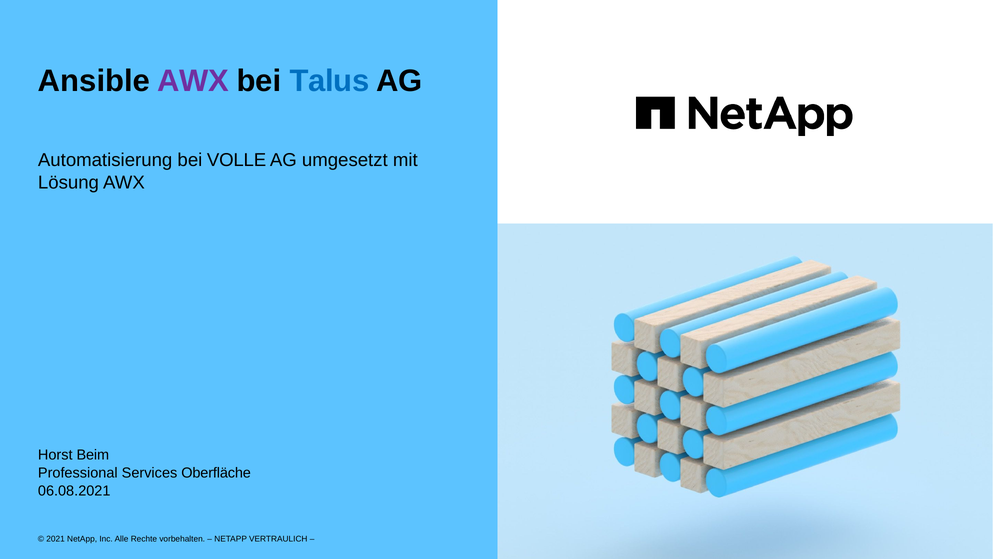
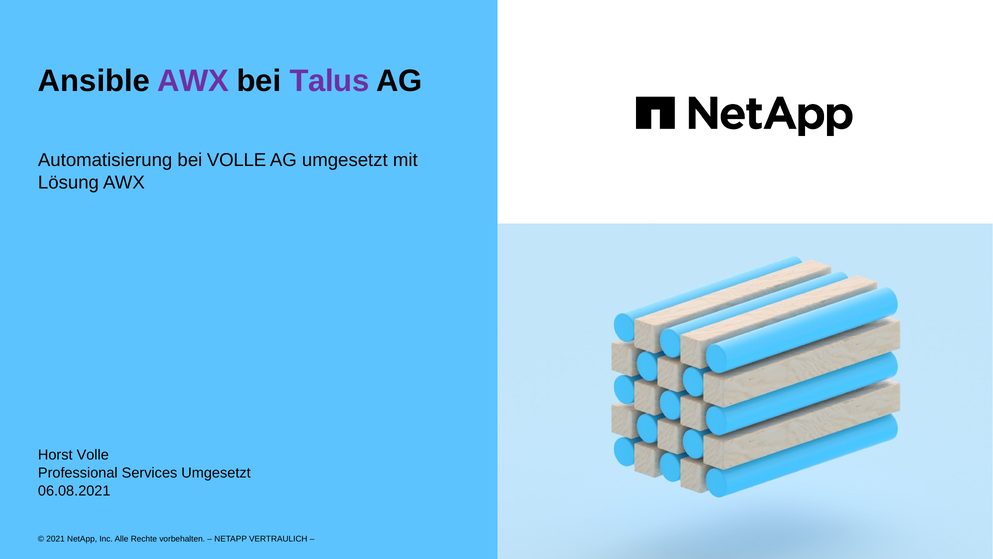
Talus colour: blue -> purple
Horst Beim: Beim -> Volle
Services Oberfläche: Oberfläche -> Umgesetzt
